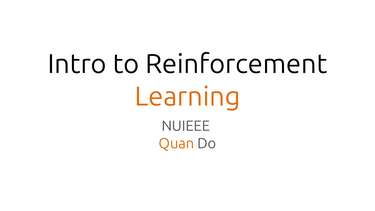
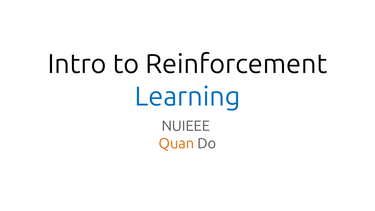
Learning colour: orange -> blue
